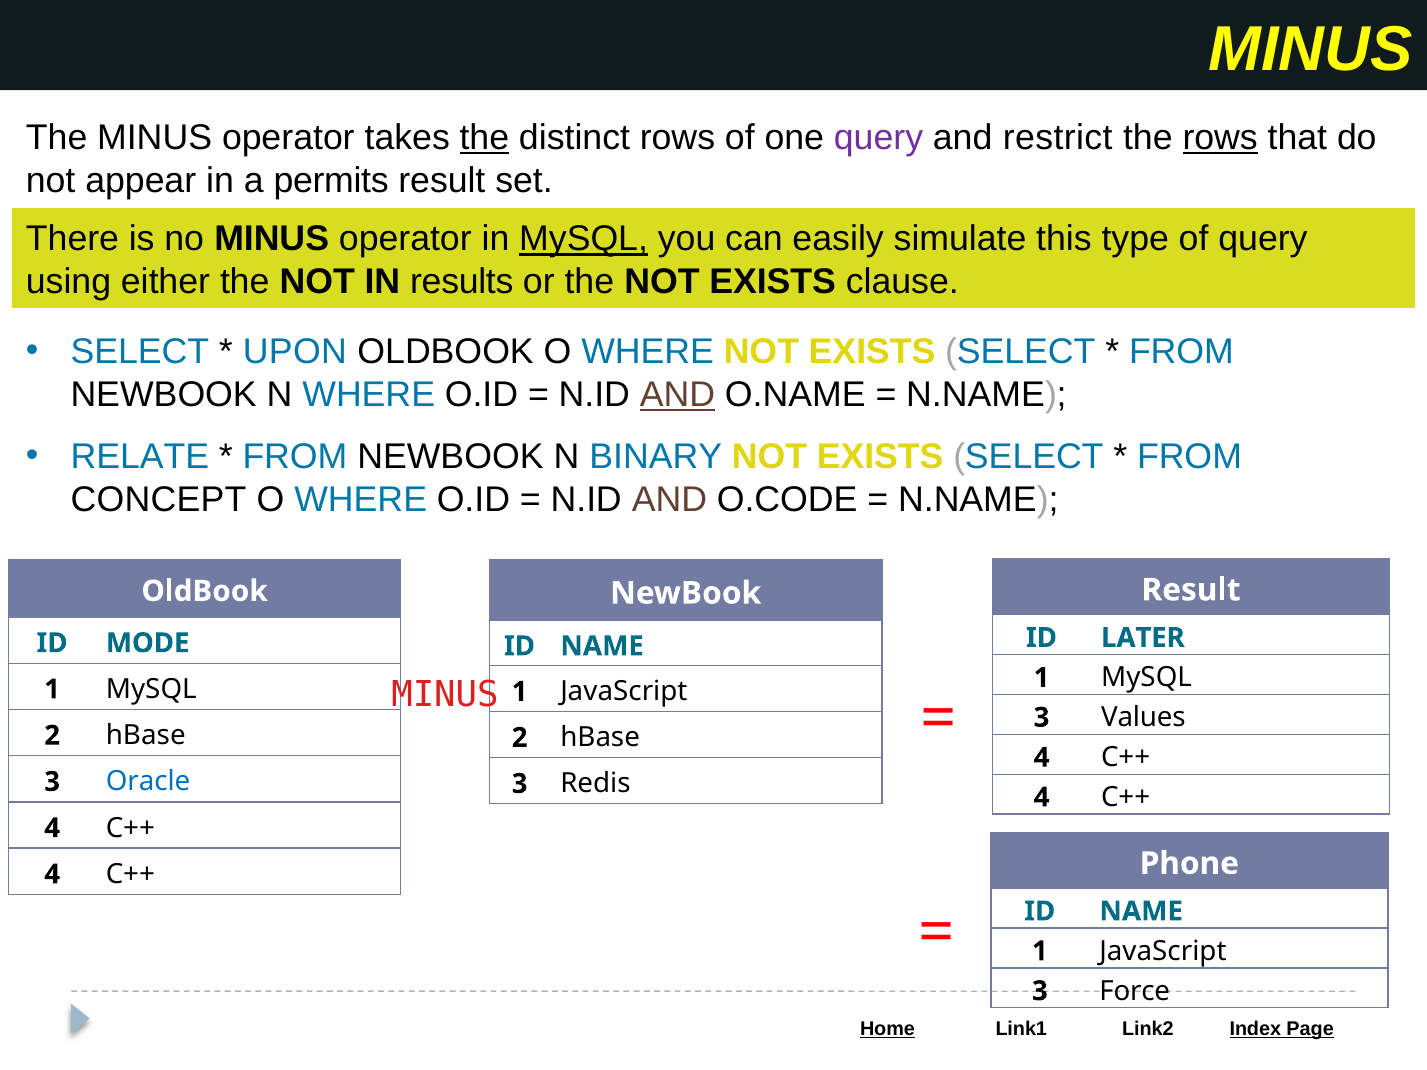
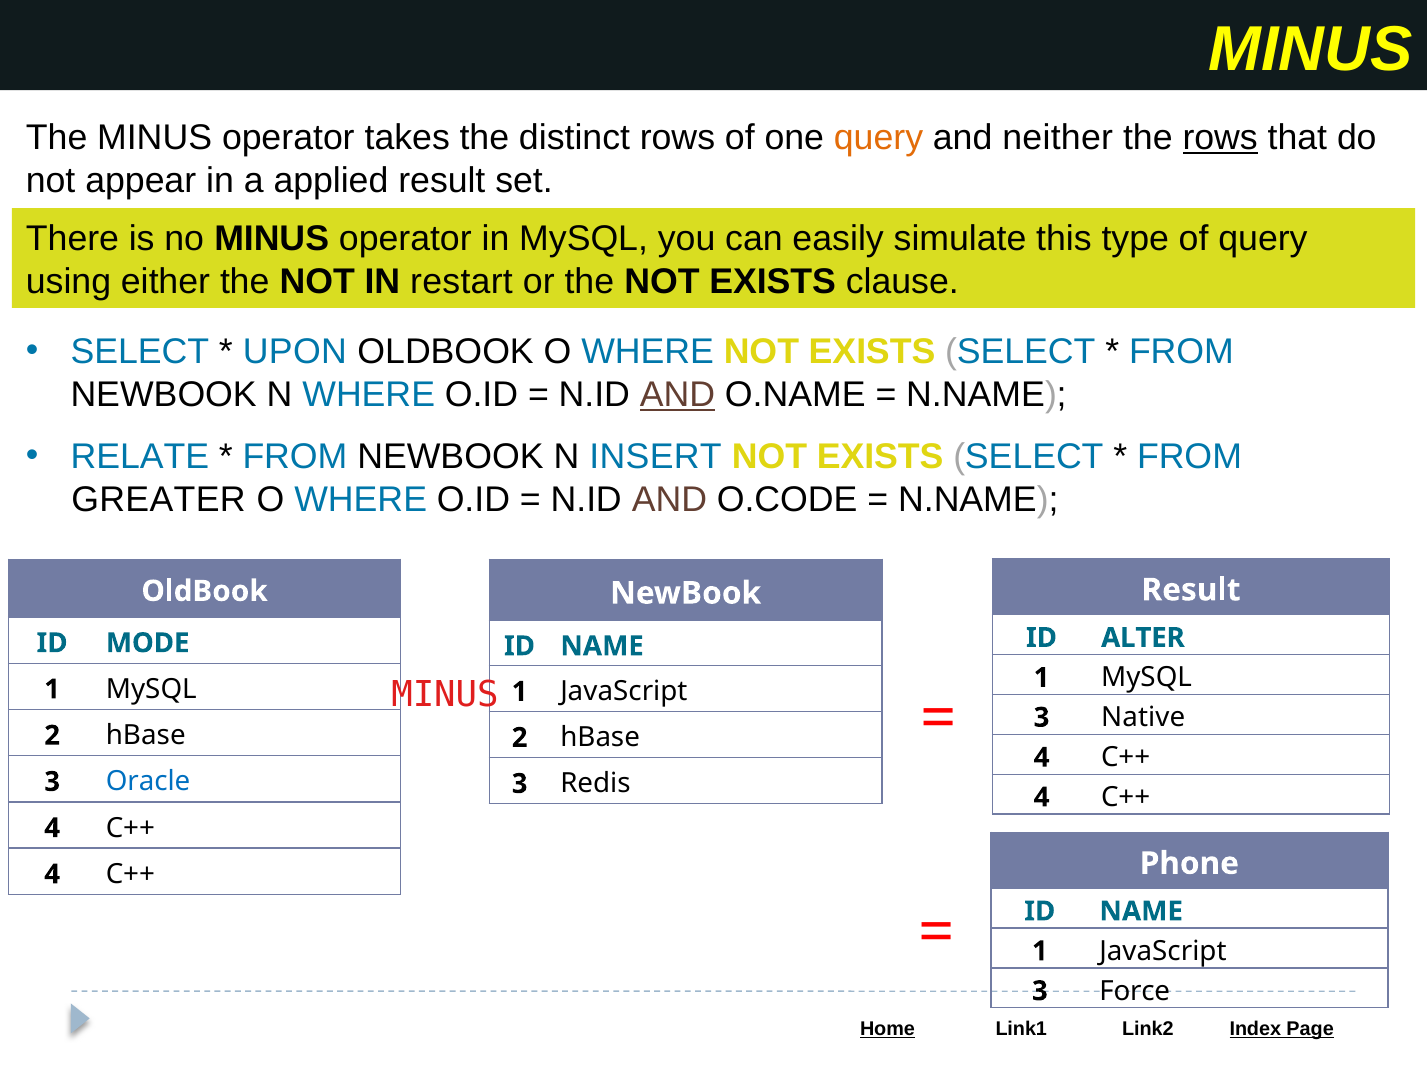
the at (484, 138) underline: present -> none
query at (879, 138) colour: purple -> orange
restrict: restrict -> neither
permits: permits -> applied
MySQL at (584, 239) underline: present -> none
results: results -> restart
BINARY: BINARY -> INSERT
CONCEPT: CONCEPT -> GREATER
LATER: LATER -> ALTER
Values: Values -> Native
